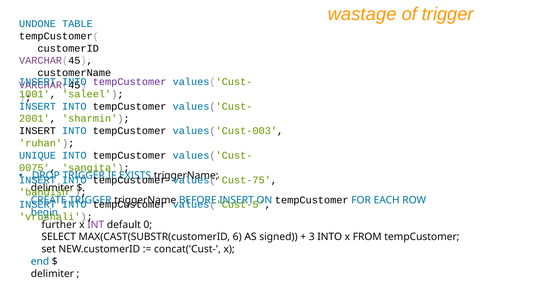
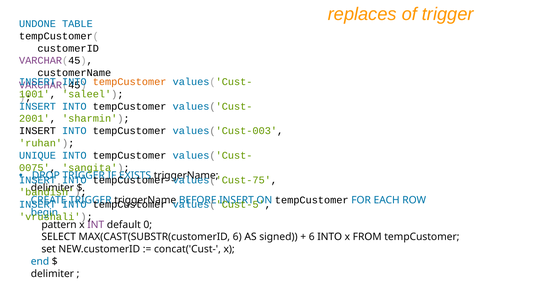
wastage: wastage -> replaces
tempCustomer at (130, 82) colour: purple -> orange
further: further -> pattern
3 at (312, 237): 3 -> 6
